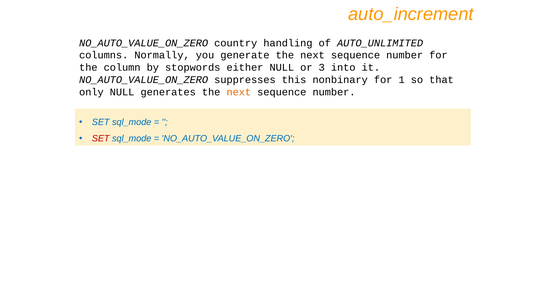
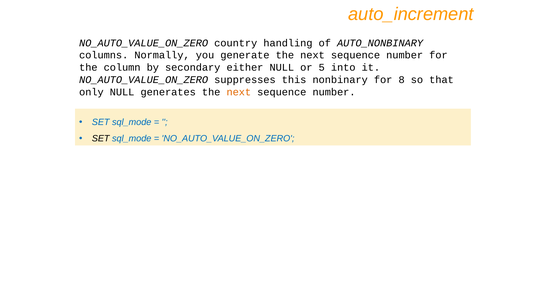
AUTO_UNLIMITED: AUTO_UNLIMITED -> AUTO_NONBINARY
stopwords: stopwords -> secondary
3: 3 -> 5
1: 1 -> 8
SET at (101, 139) colour: red -> black
